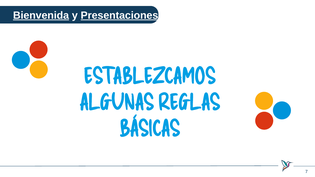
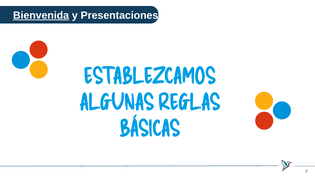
Presentaciones underline: present -> none
